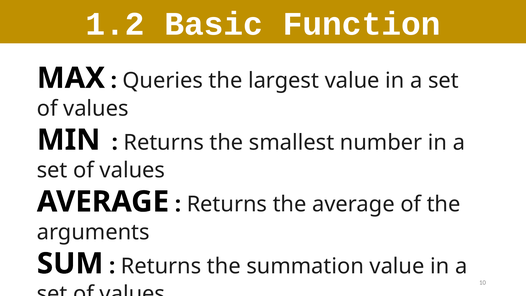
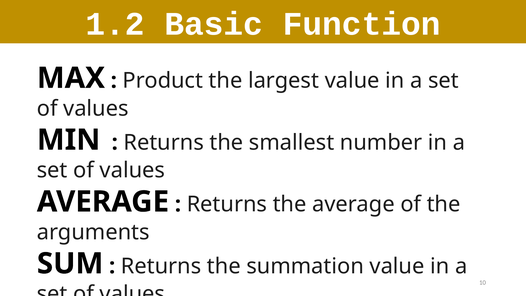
Queries: Queries -> Product
